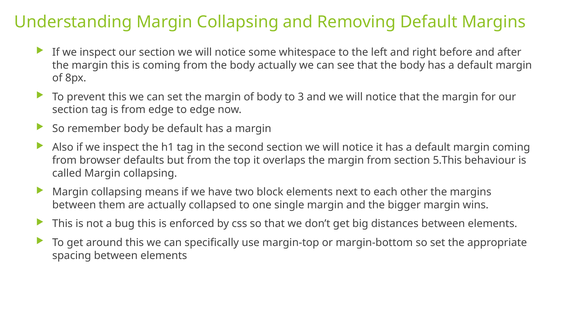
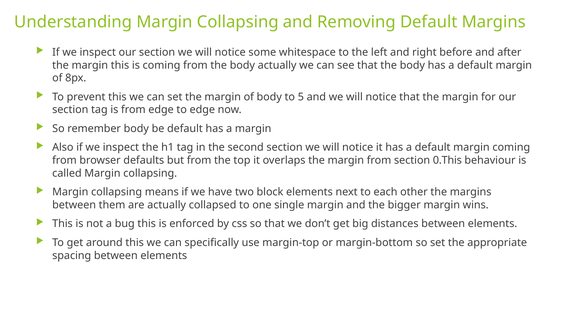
3: 3 -> 5
5.This: 5.This -> 0.This
